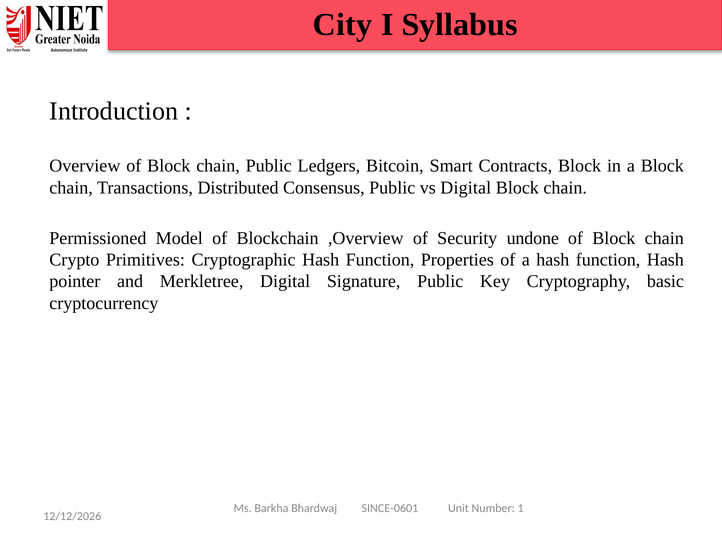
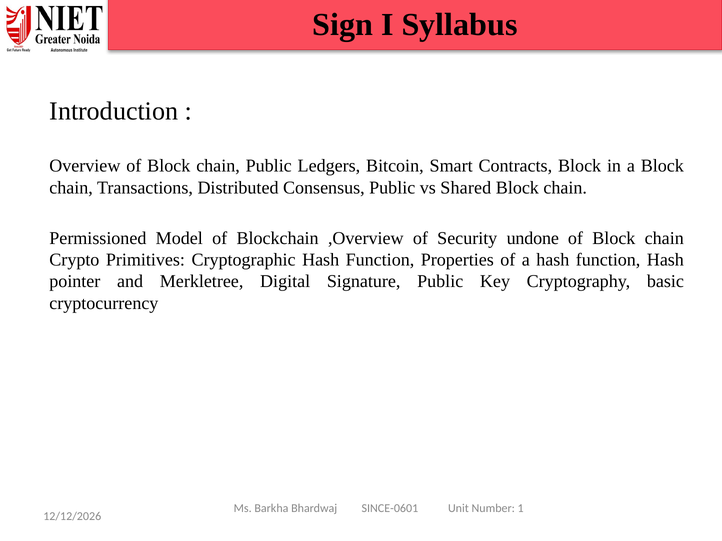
City: City -> Sign
vs Digital: Digital -> Shared
